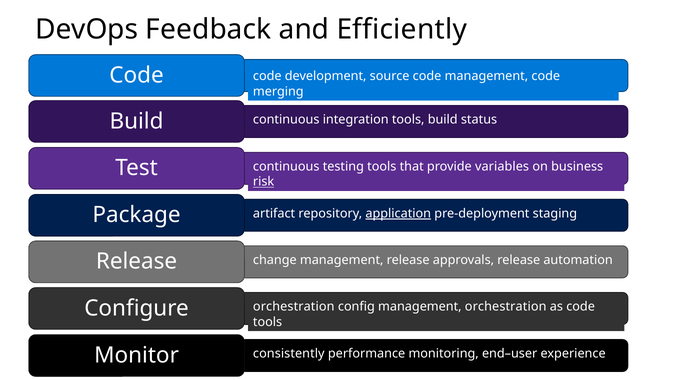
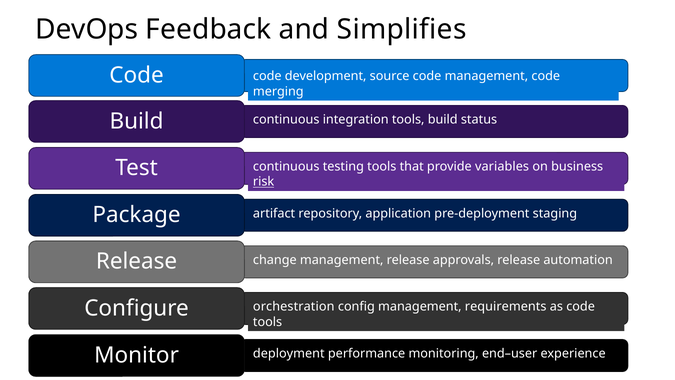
Efficiently: Efficiently -> Simplifies
application underline: present -> none
management orchestration: orchestration -> requirements
consistently: consistently -> deployment
